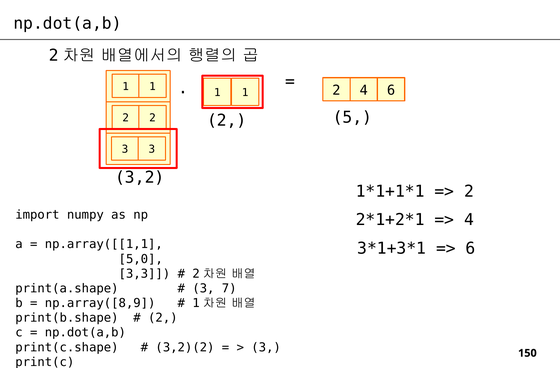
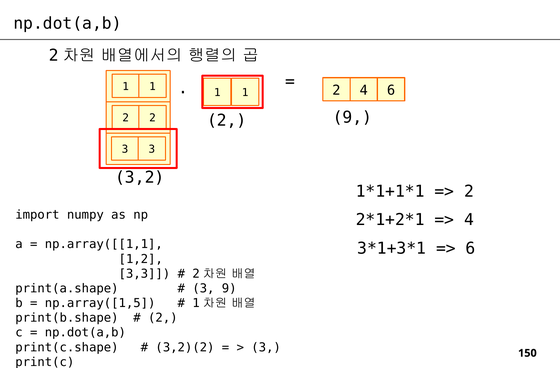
5 at (352, 117): 5 -> 9
5,0: 5,0 -> 1,2
3 7: 7 -> 9
np.array([8,9: np.array([8,9 -> np.array([1,5
